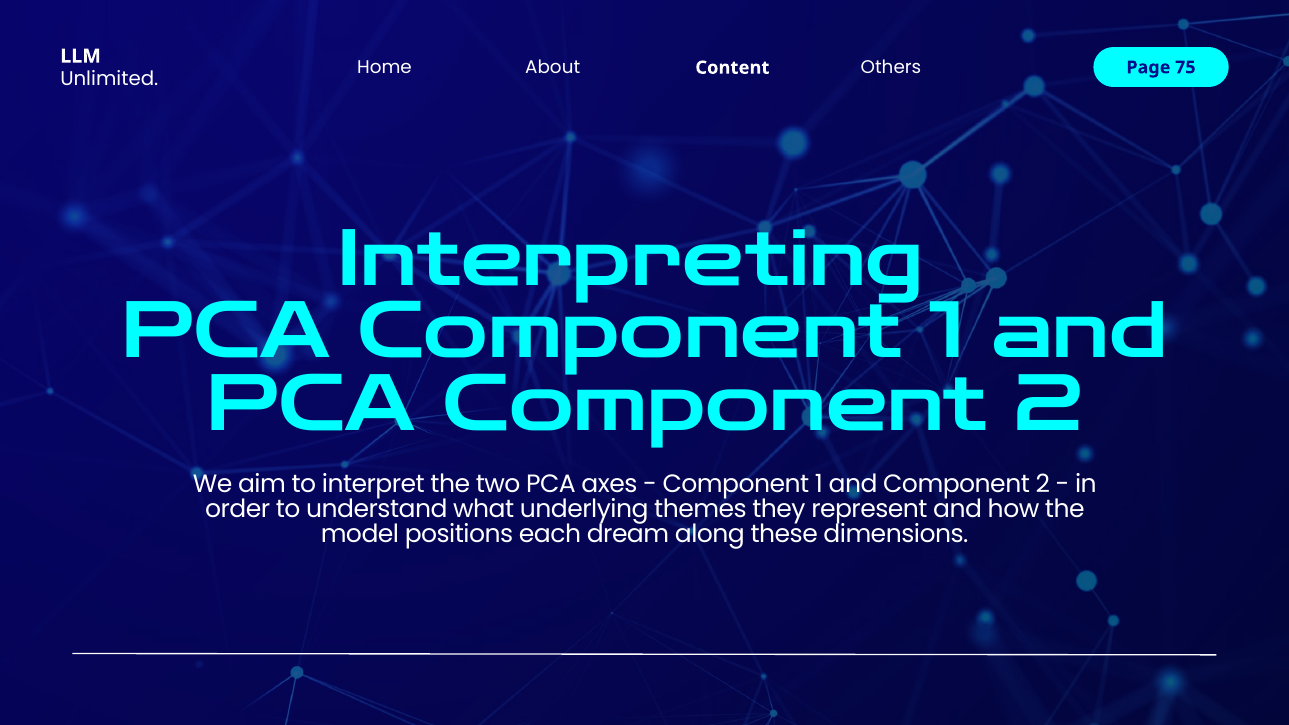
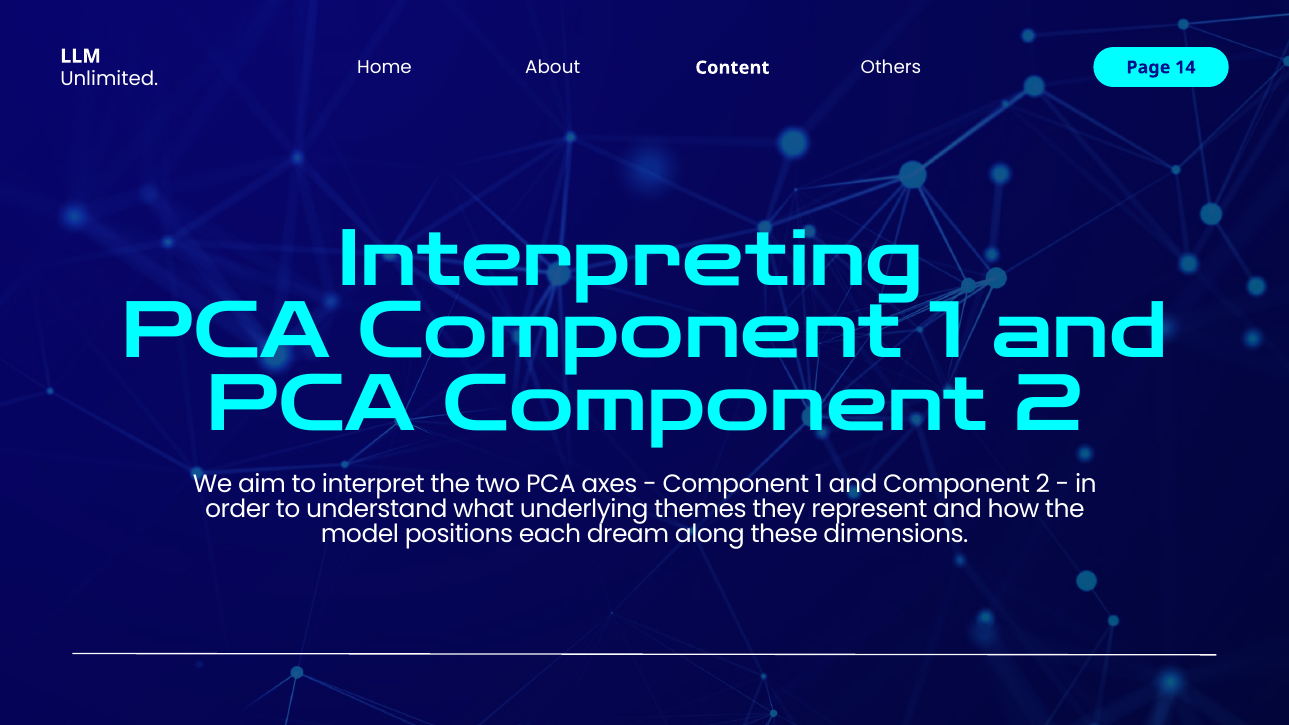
75: 75 -> 14
